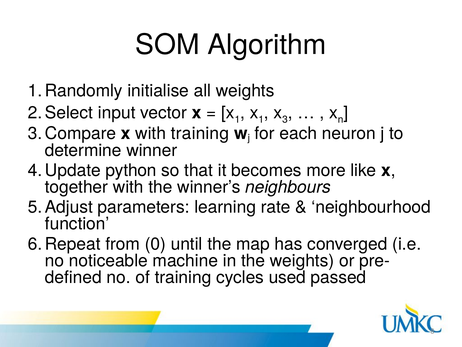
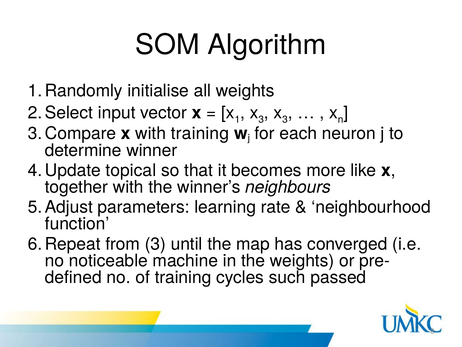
1 at (261, 119): 1 -> 3
python: python -> topical
from 0: 0 -> 3
used: used -> such
